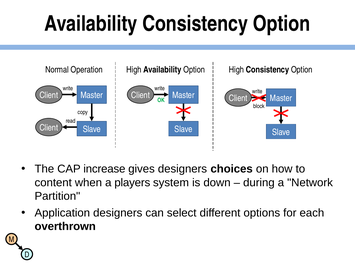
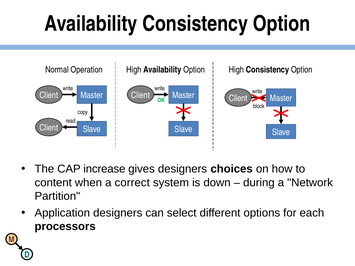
players: players -> correct
overthrown: overthrown -> processors
